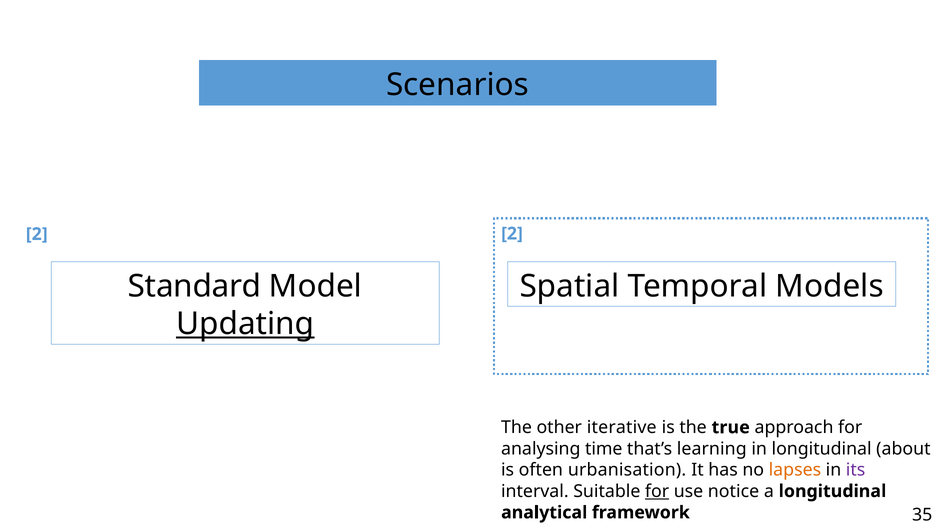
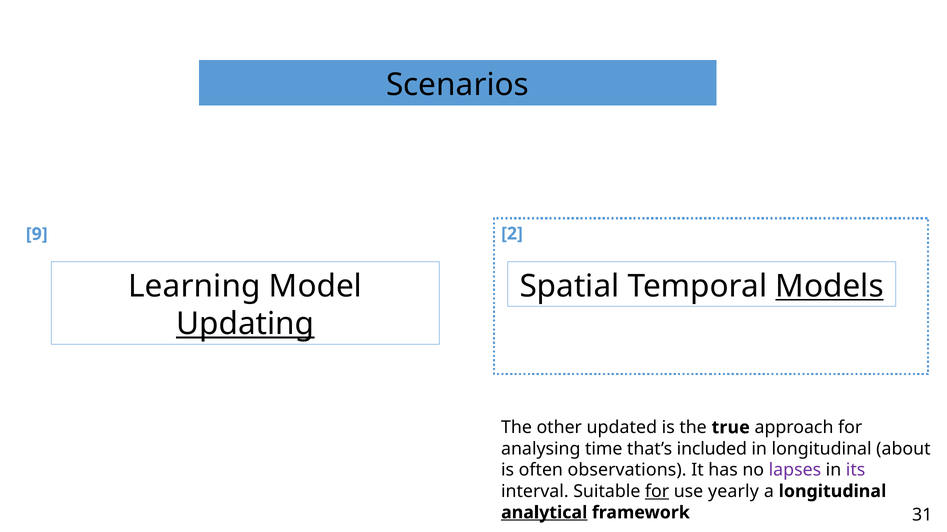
2 at (37, 234): 2 -> 9
Standard: Standard -> Learning
Models underline: none -> present
iterative: iterative -> updated
learning: learning -> included
urbanisation: urbanisation -> observations
lapses colour: orange -> purple
notice: notice -> yearly
analytical underline: none -> present
35: 35 -> 31
